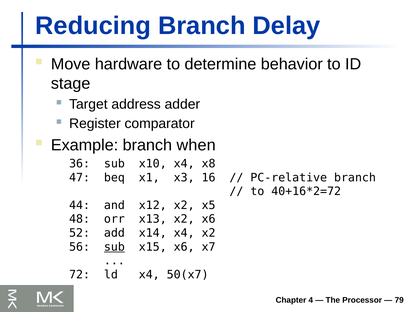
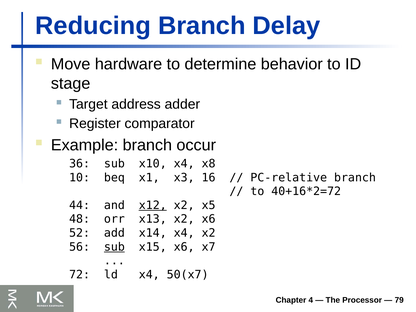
when: when -> occur
47: 47 -> 10
x12 underline: none -> present
